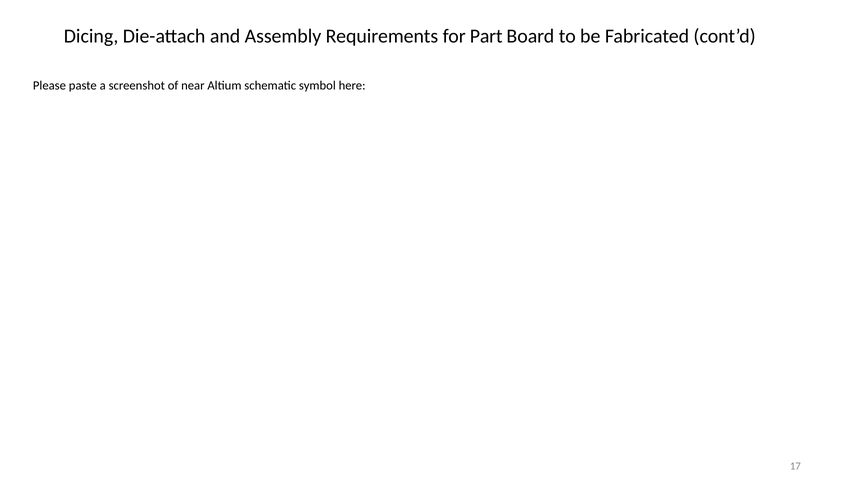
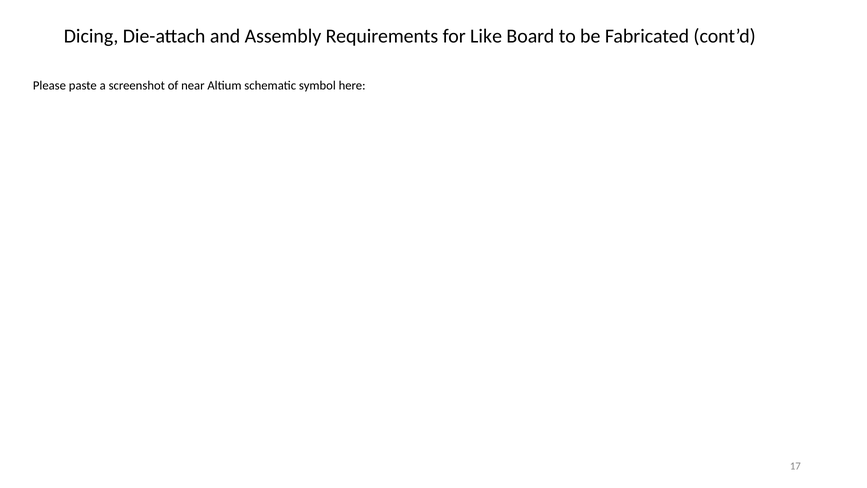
Part: Part -> Like
